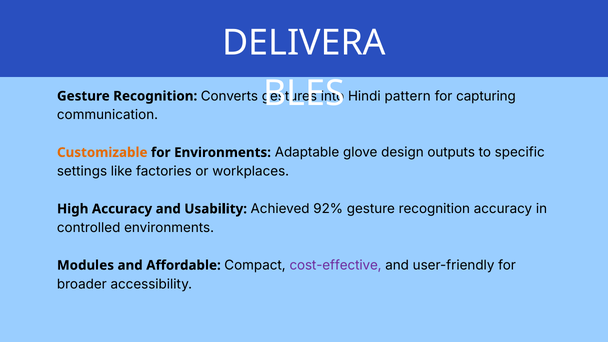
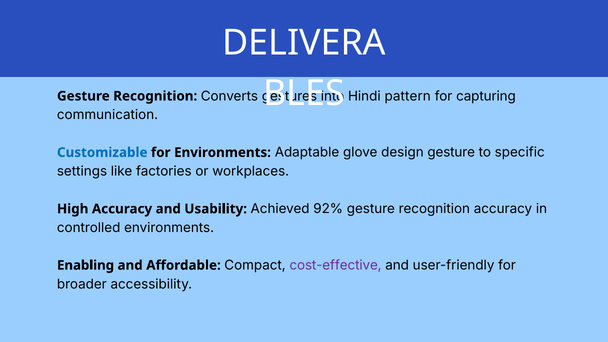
Customizable colour: orange -> blue
design outputs: outputs -> gesture
Modules: Modules -> Enabling
